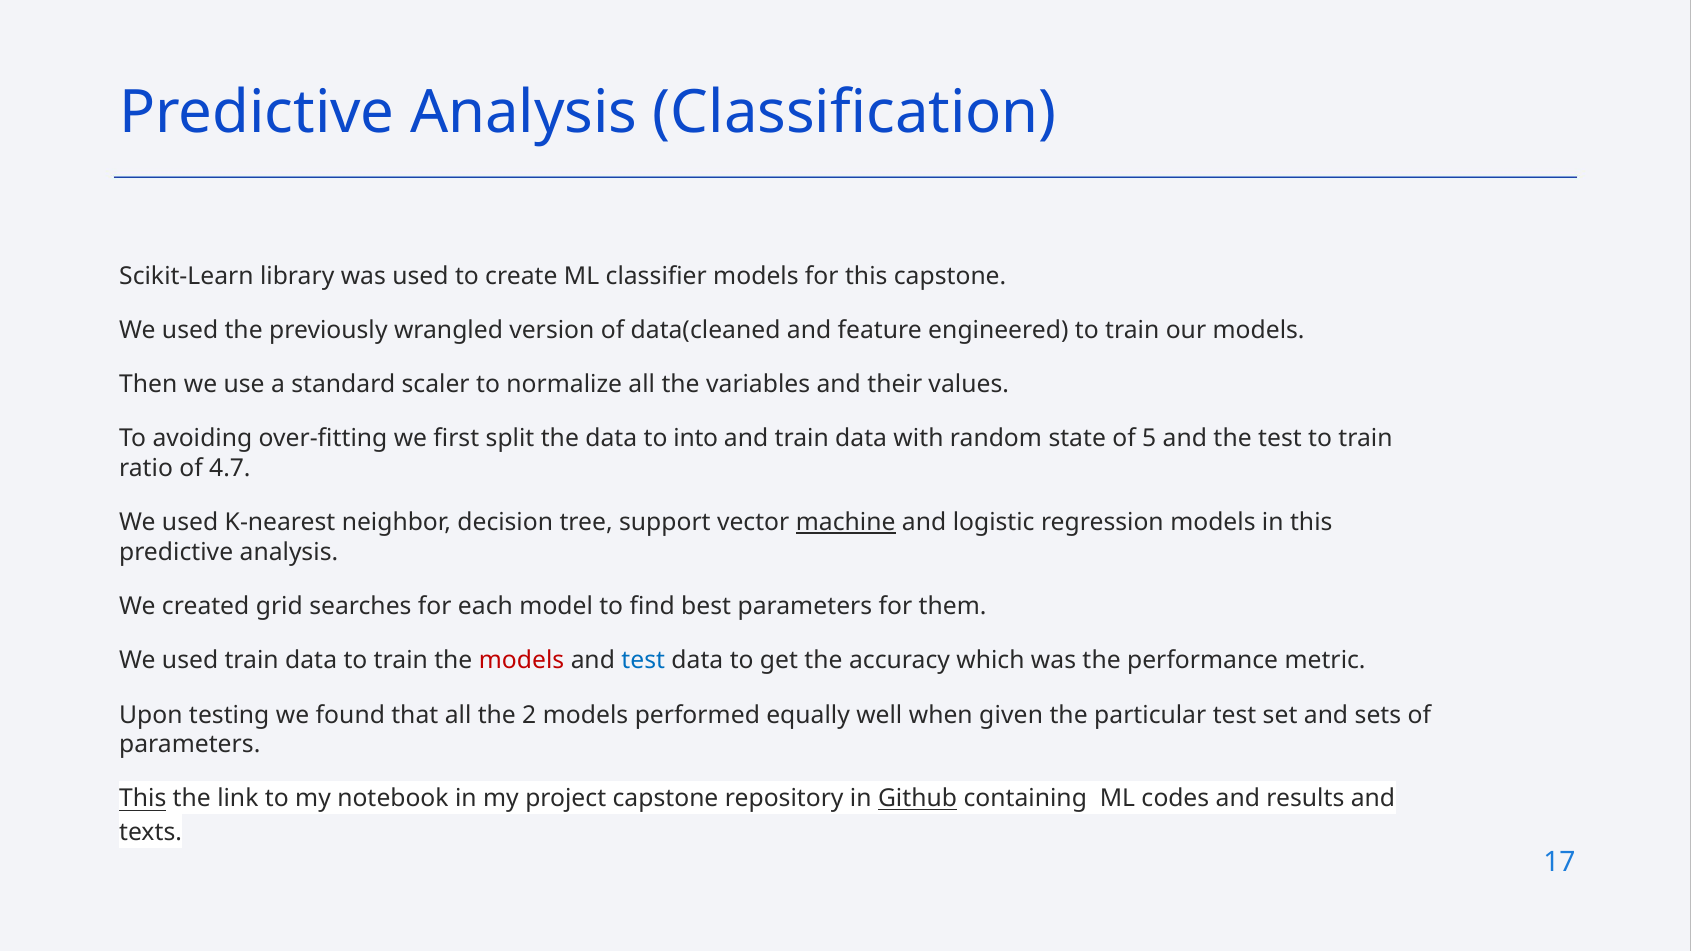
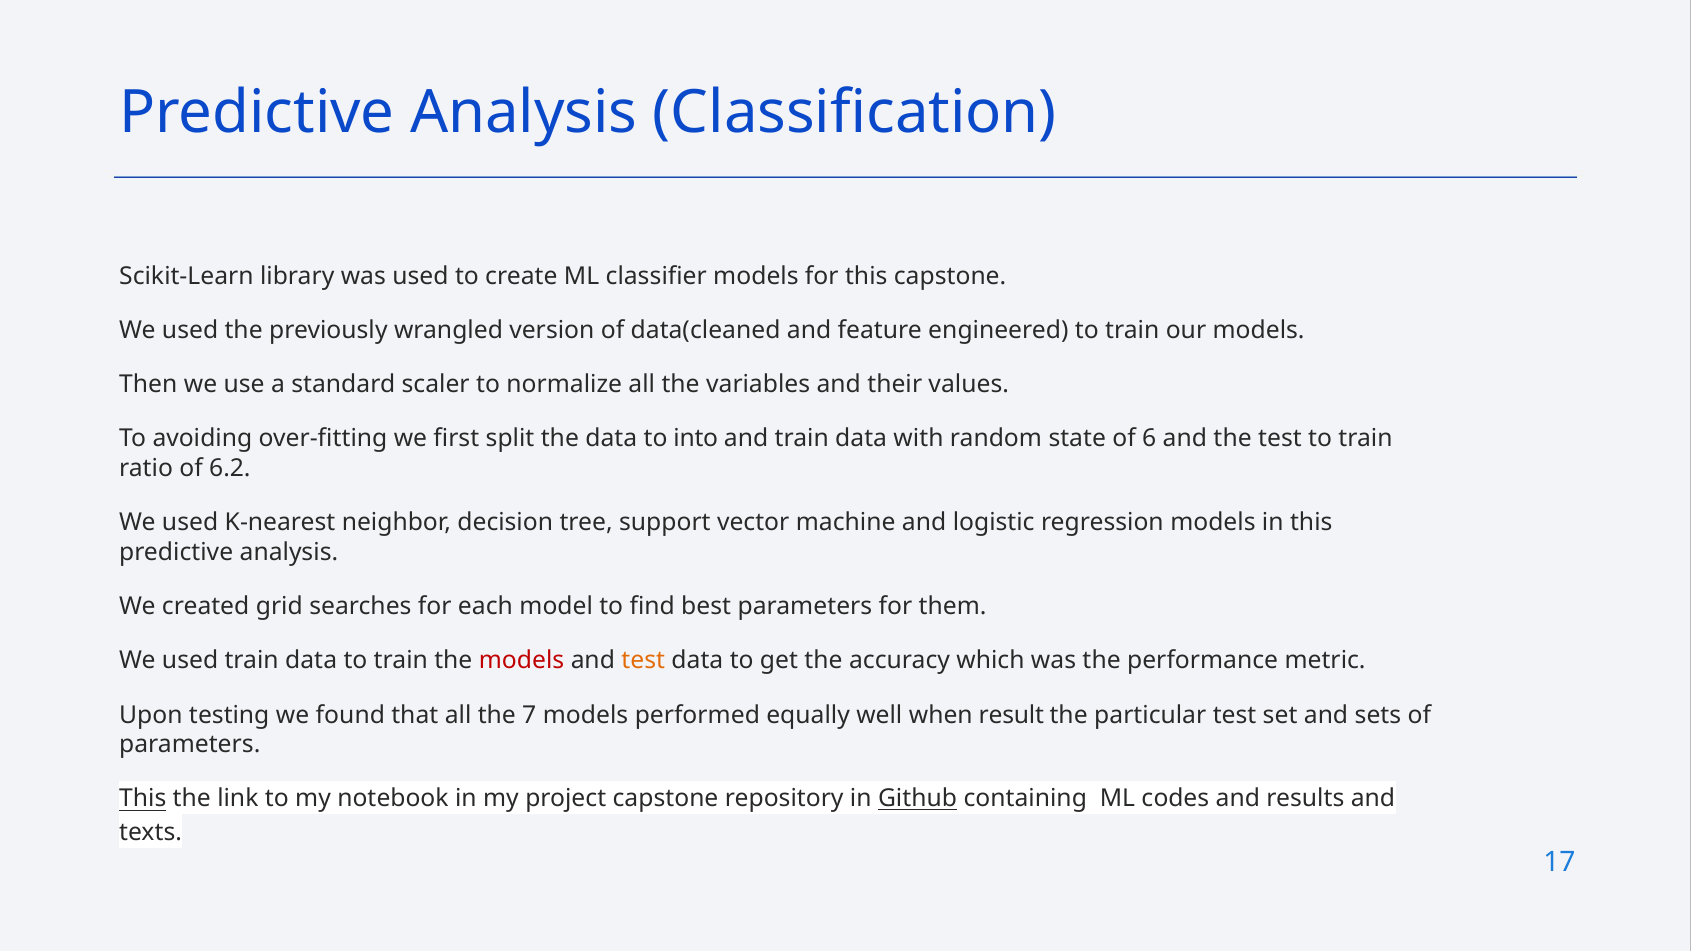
5: 5 -> 6
4.7: 4.7 -> 6.2
machine underline: present -> none
test at (643, 661) colour: blue -> orange
2: 2 -> 7
given: given -> result
